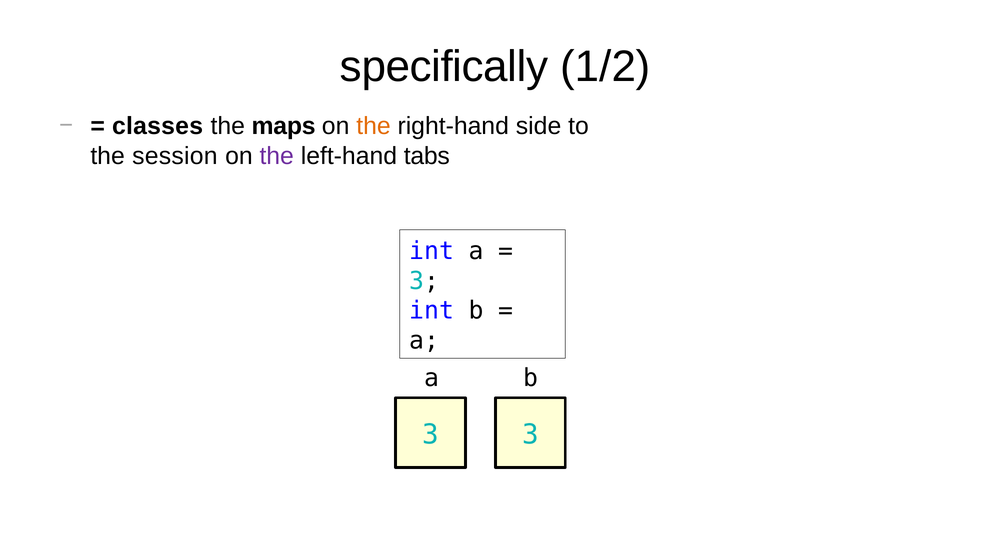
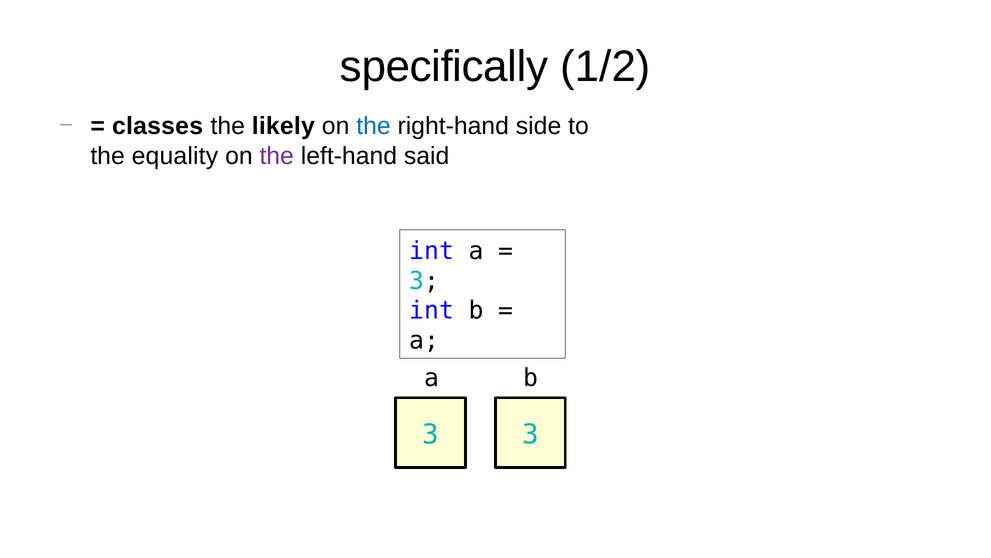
maps: maps -> likely
the at (373, 126) colour: orange -> blue
session: session -> equality
tabs: tabs -> said
